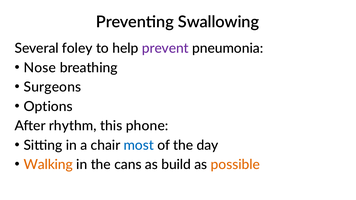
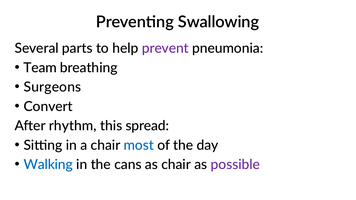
foley: foley -> parts
Nose: Nose -> Team
Options: Options -> Convert
phone: phone -> spread
Walking colour: orange -> blue
as build: build -> chair
possible colour: orange -> purple
